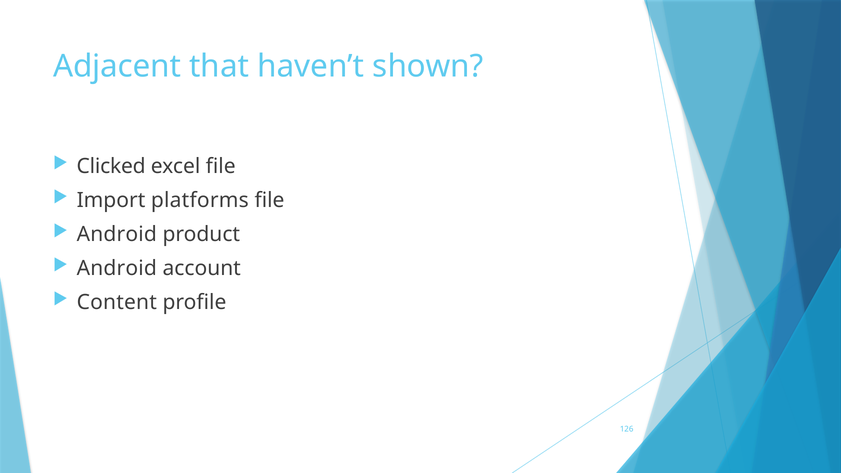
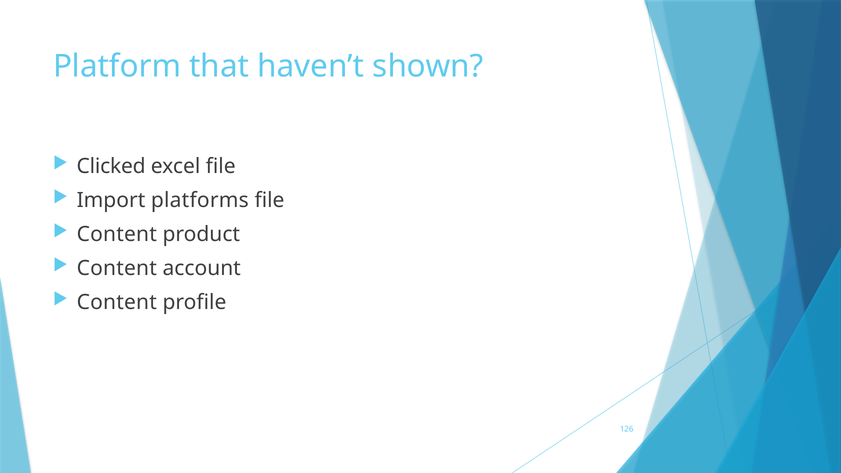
Adjacent: Adjacent -> Platform
Android at (117, 234): Android -> Content
Android at (117, 268): Android -> Content
